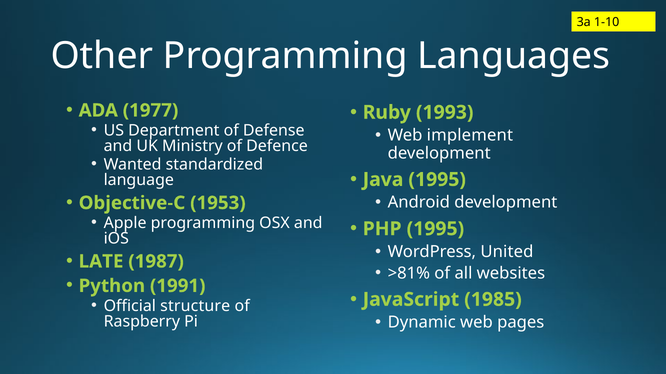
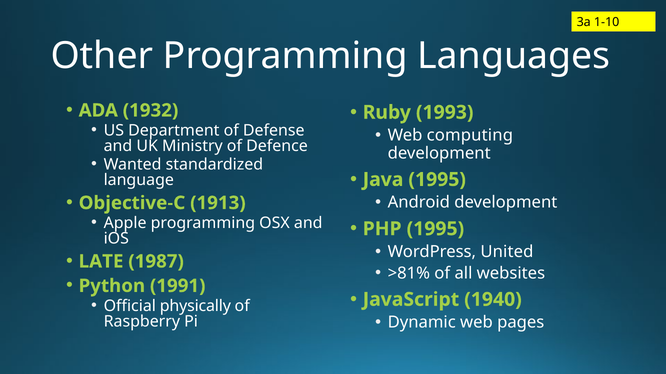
1977: 1977 -> 1932
implement: implement -> computing
1953: 1953 -> 1913
1985: 1985 -> 1940
structure: structure -> physically
